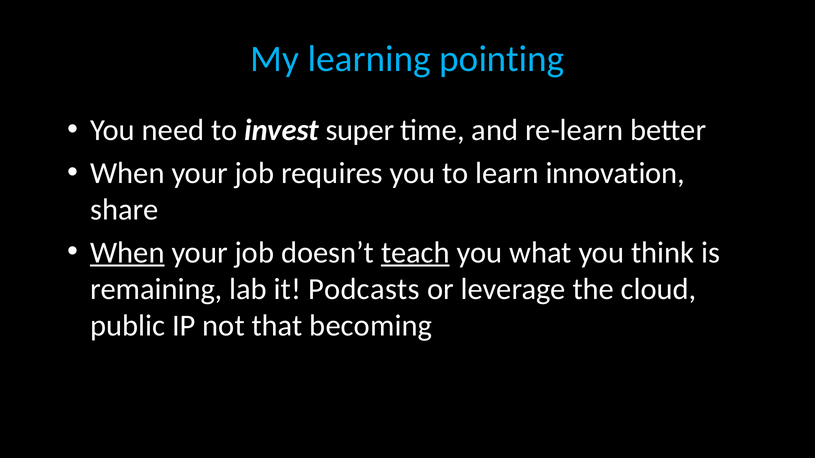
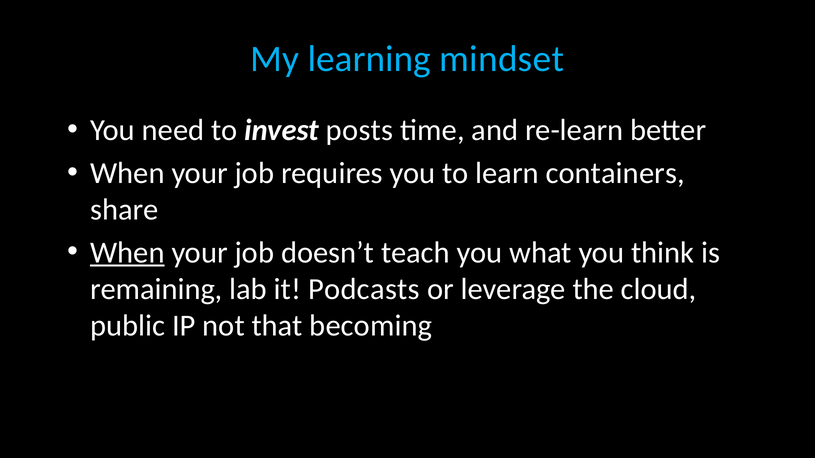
pointing: pointing -> mindset
super: super -> posts
innovation: innovation -> containers
teach underline: present -> none
